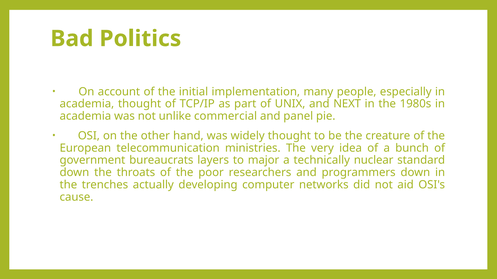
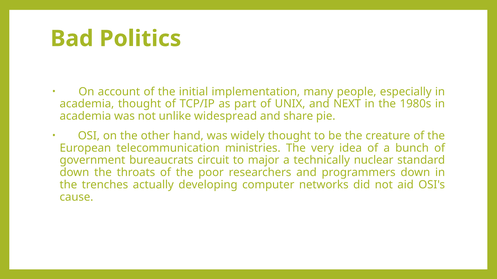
commercial: commercial -> widespread
panel: panel -> share
layers: layers -> circuit
